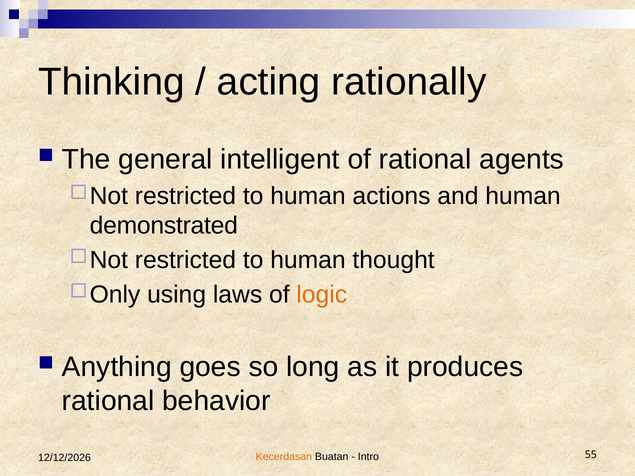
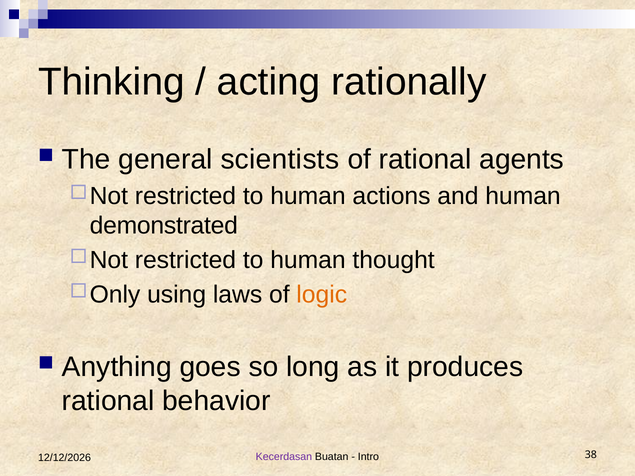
intelligent: intelligent -> scientists
Kecerdasan colour: orange -> purple
55: 55 -> 38
